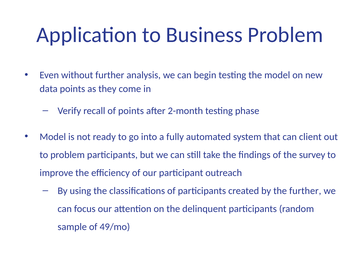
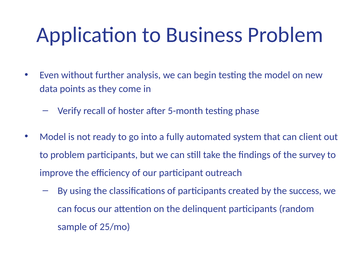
of points: points -> hoster
2-month: 2-month -> 5-month
the further: further -> success
49/mo: 49/mo -> 25/mo
